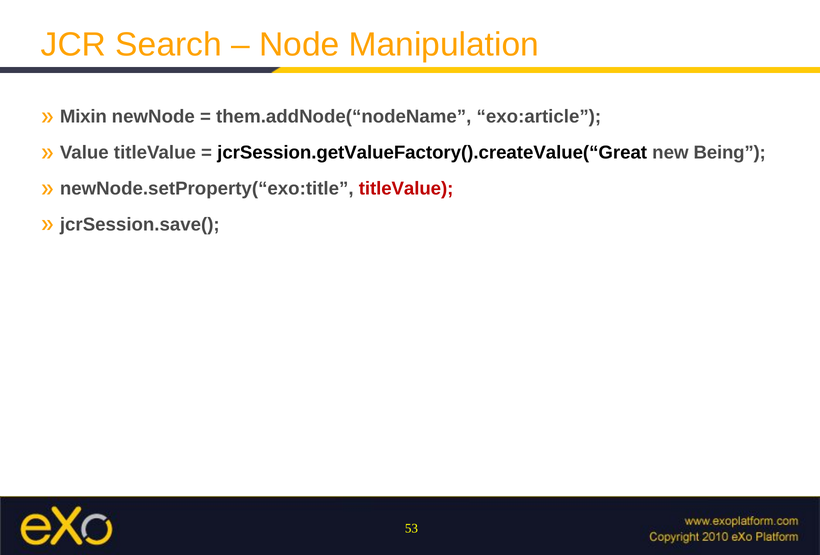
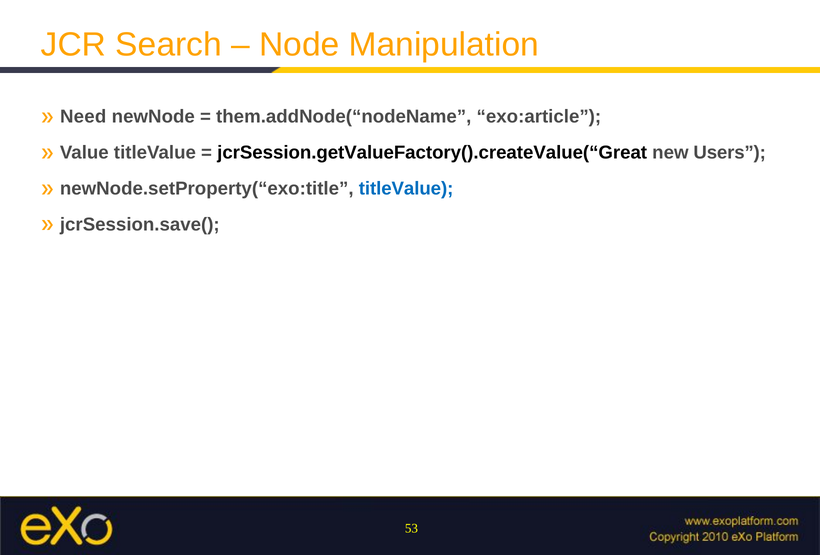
Mixin: Mixin -> Need
Being: Being -> Users
titleValue at (406, 189) colour: red -> blue
